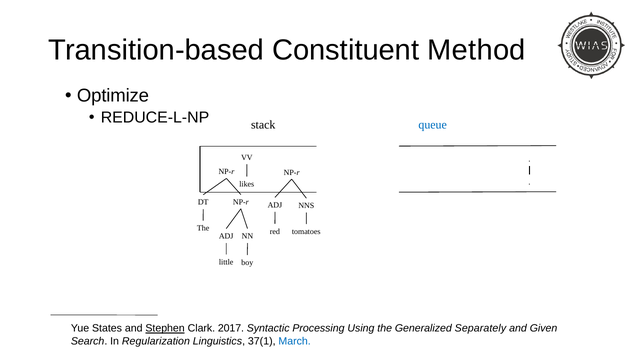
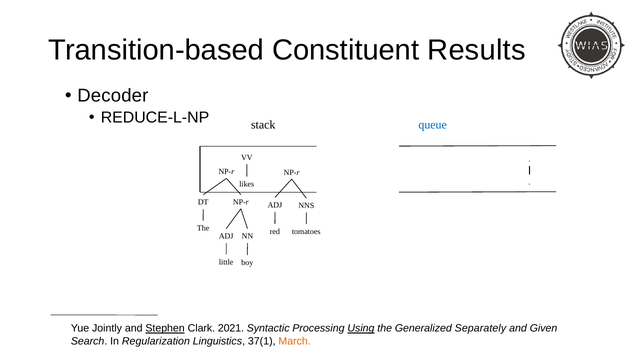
Method: Method -> Results
Optimize: Optimize -> Decoder
States: States -> Jointly
2017: 2017 -> 2021
Using underline: none -> present
March colour: blue -> orange
